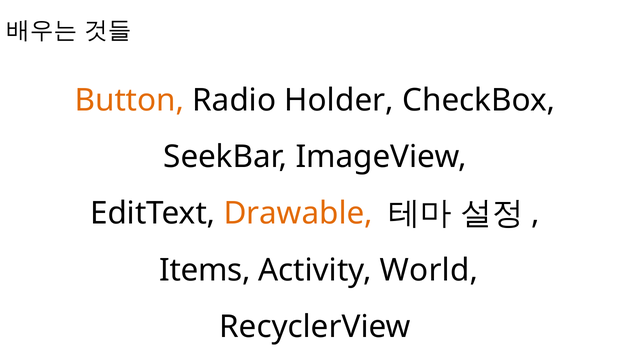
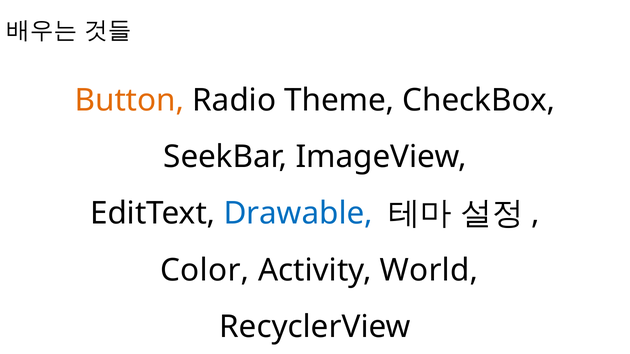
Holder: Holder -> Theme
Drawable colour: orange -> blue
Items: Items -> Color
